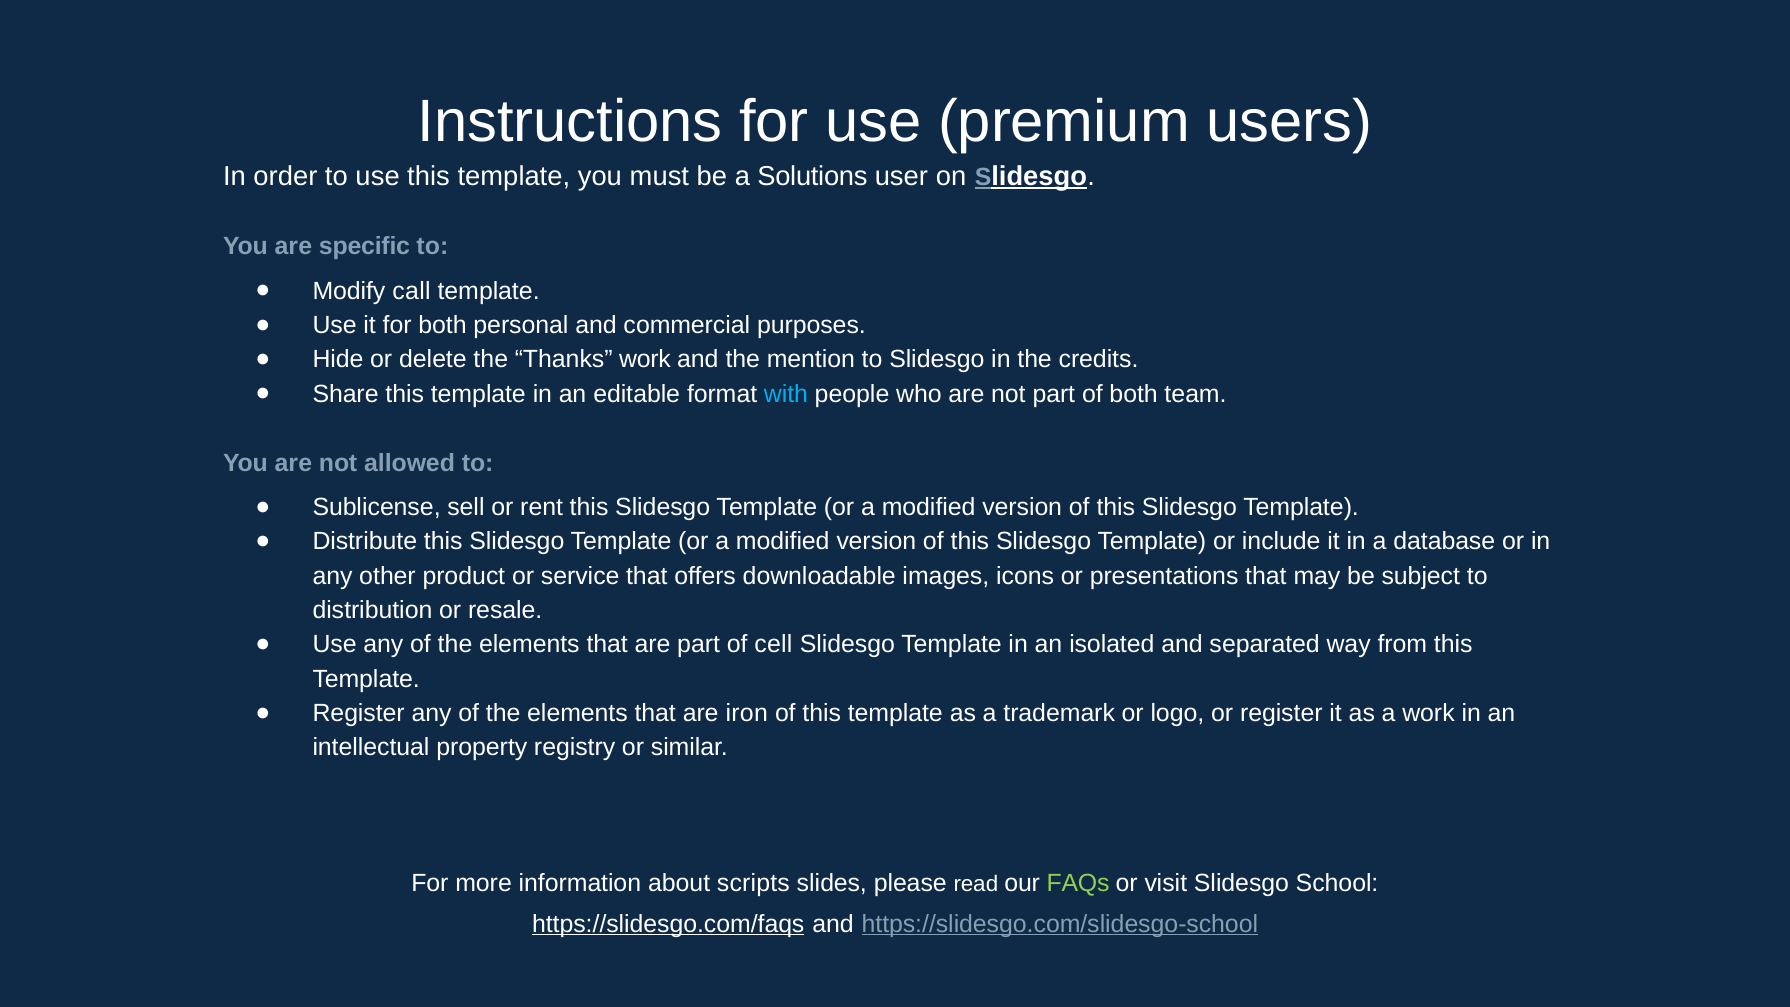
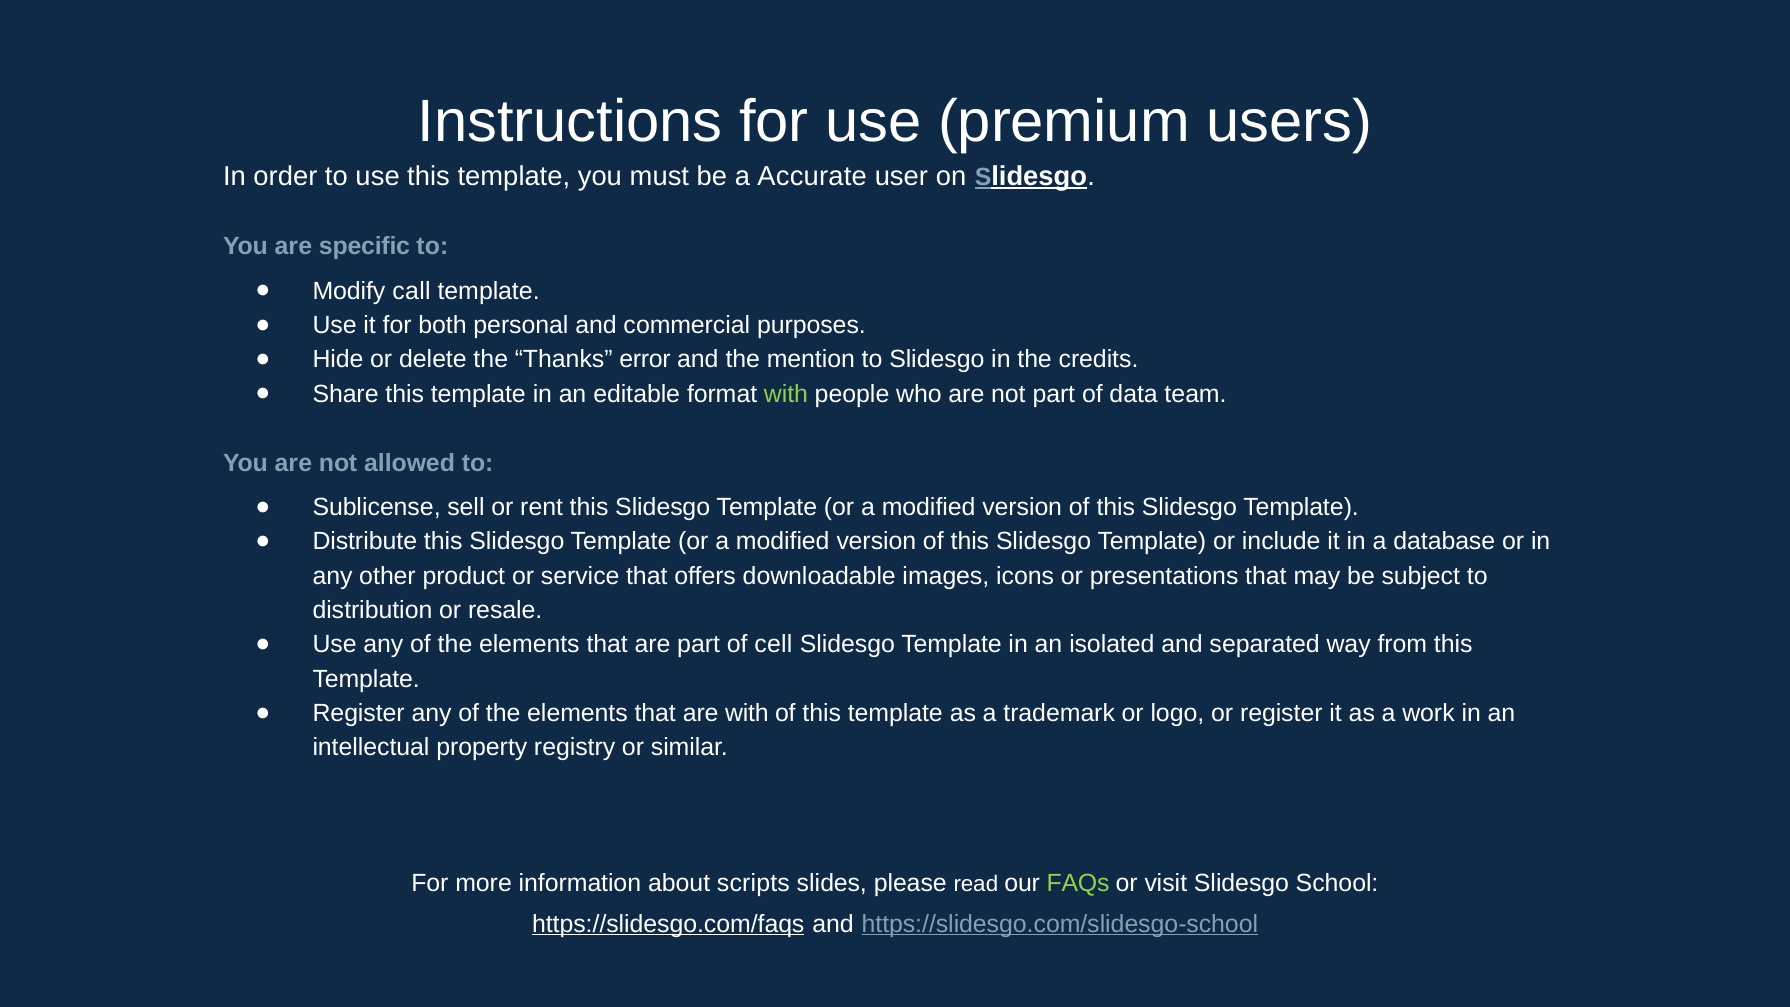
Solutions: Solutions -> Accurate
Thanks work: work -> error
with at (786, 394) colour: light blue -> light green
of both: both -> data
are iron: iron -> with
